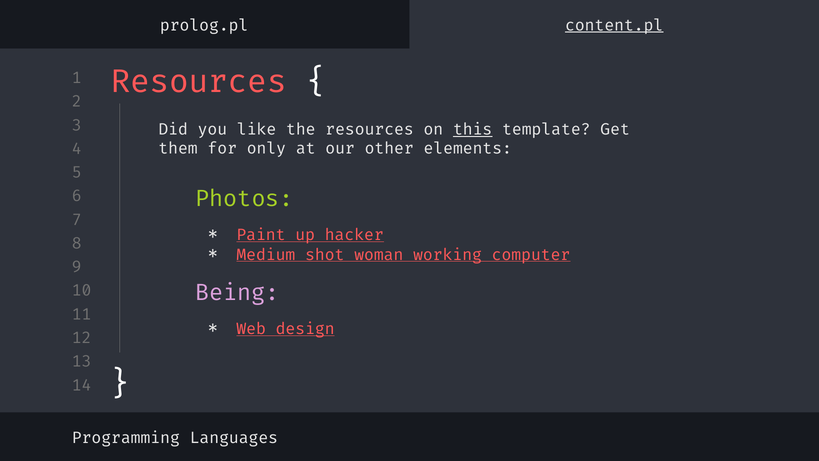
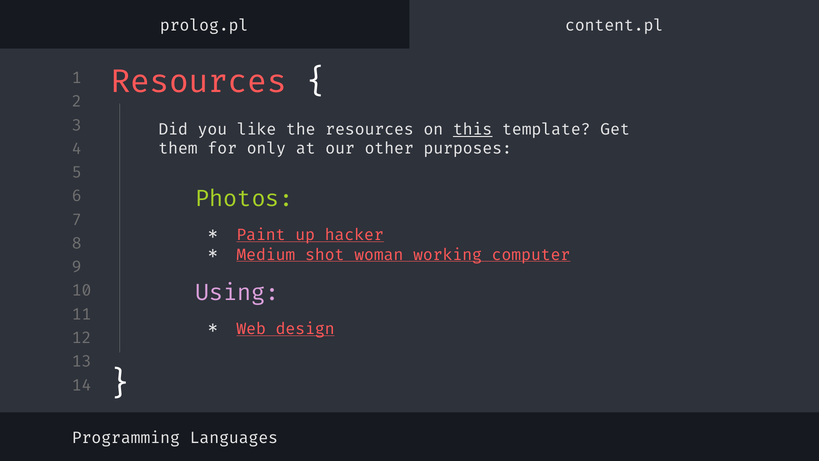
content.pl underline: present -> none
elements: elements -> purposes
Being: Being -> Using
